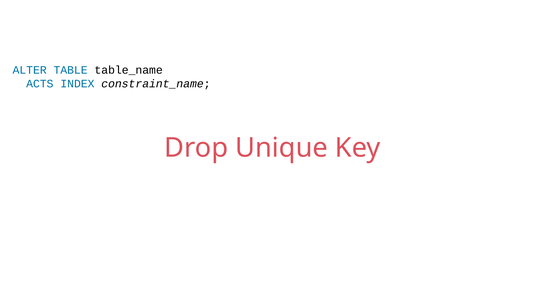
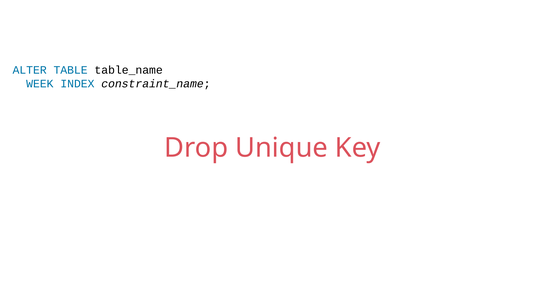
ACTS: ACTS -> WEEK
